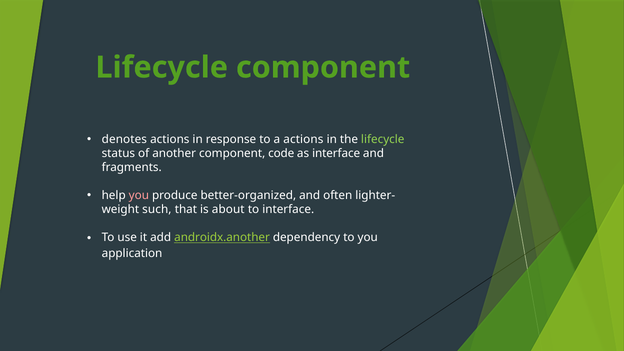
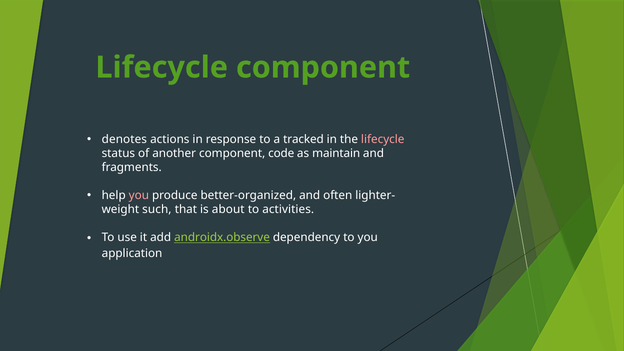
a actions: actions -> tracked
lifecycle at (383, 139) colour: light green -> pink
as interface: interface -> maintain
to interface: interface -> activities
androidx.another: androidx.another -> androidx.observe
